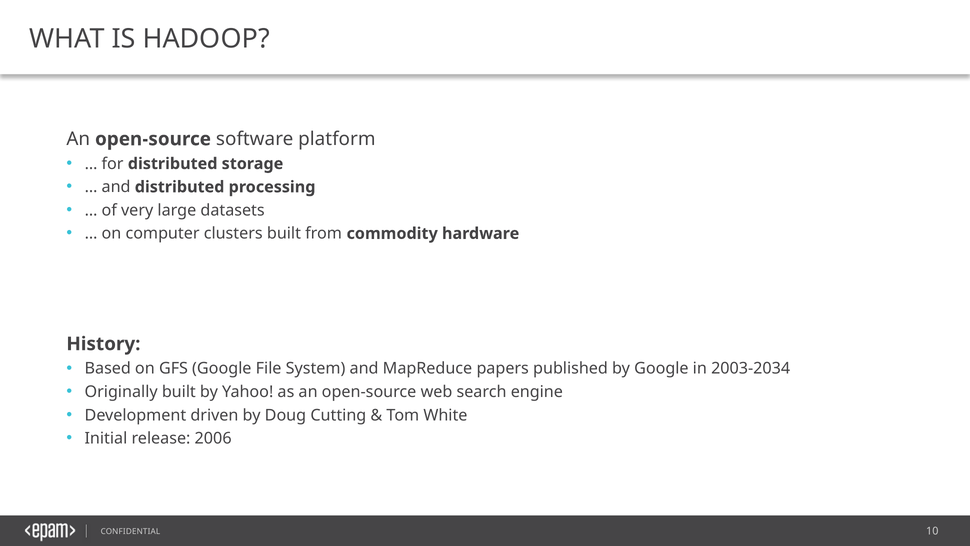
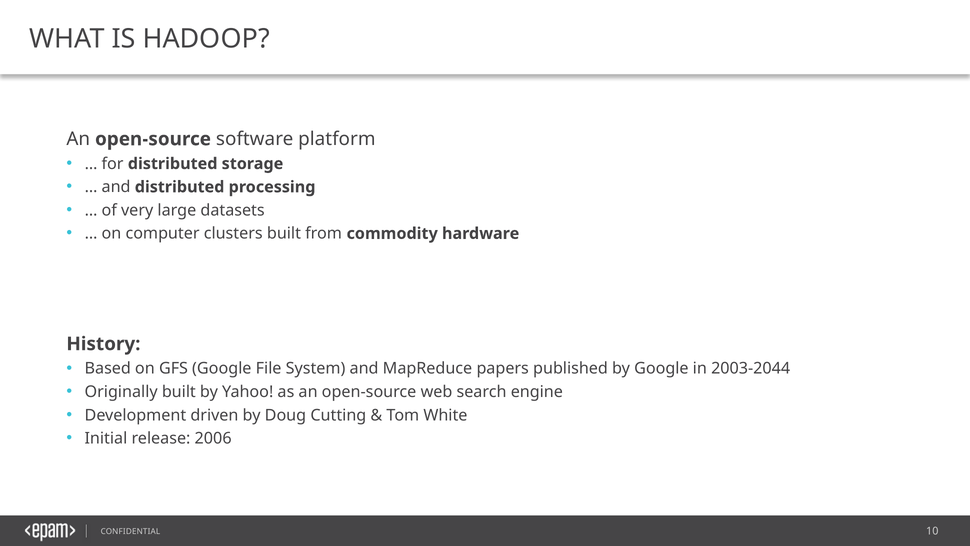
2003-2034: 2003-2034 -> 2003-2044
